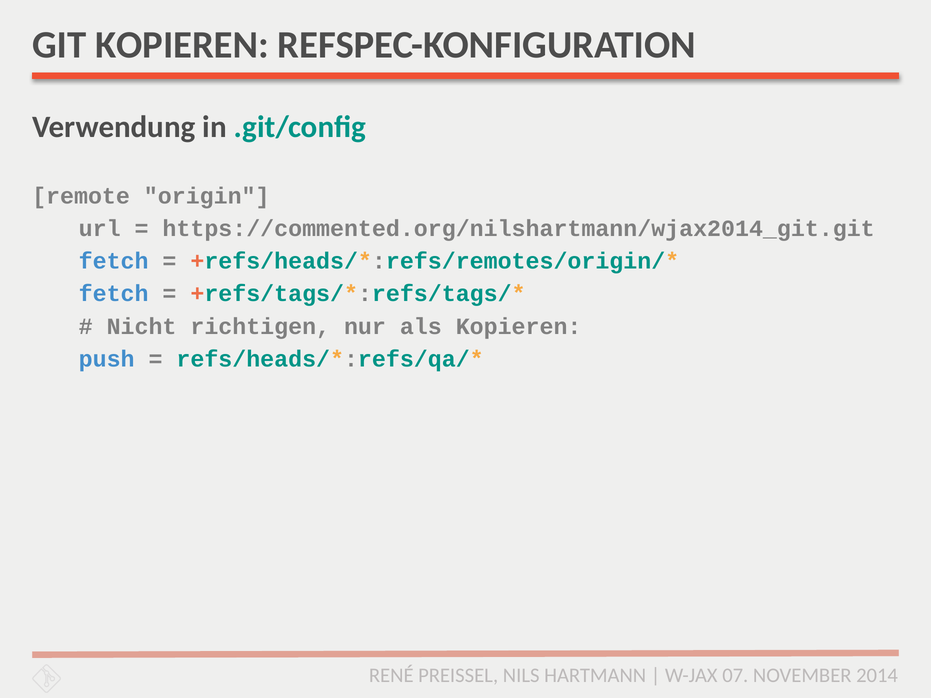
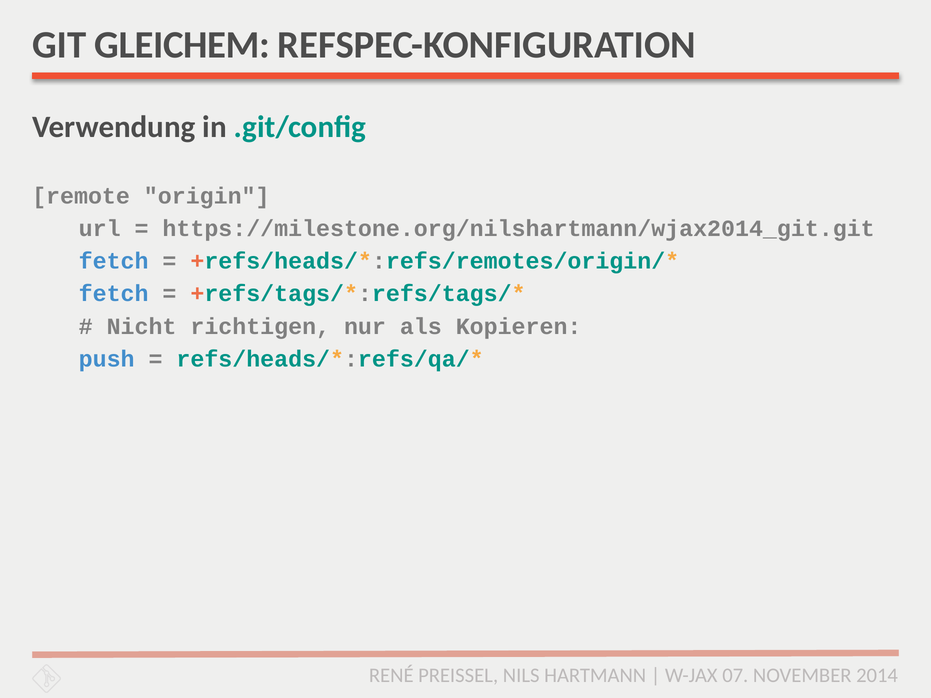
GIT KOPIEREN: KOPIEREN -> GLEICHEM
https://commented.org/nilshartmann/wjax2014_git.git: https://commented.org/nilshartmann/wjax2014_git.git -> https://milestone.org/nilshartmann/wjax2014_git.git
